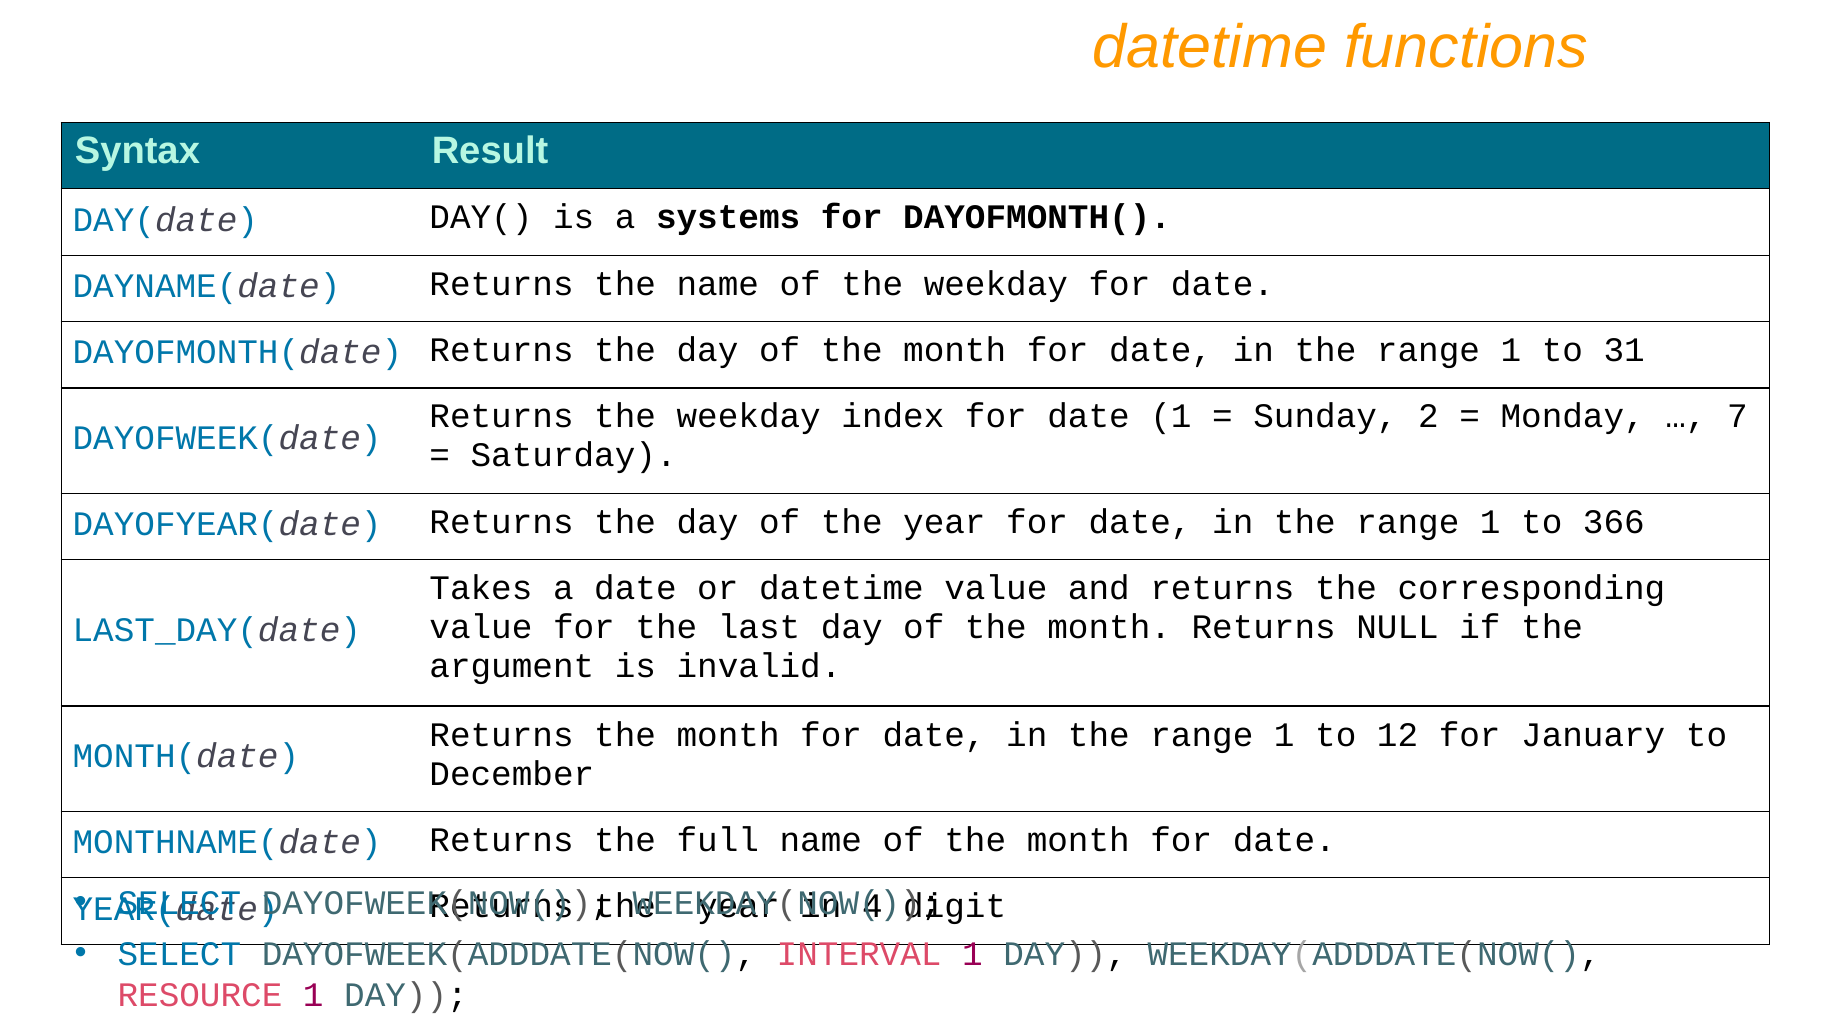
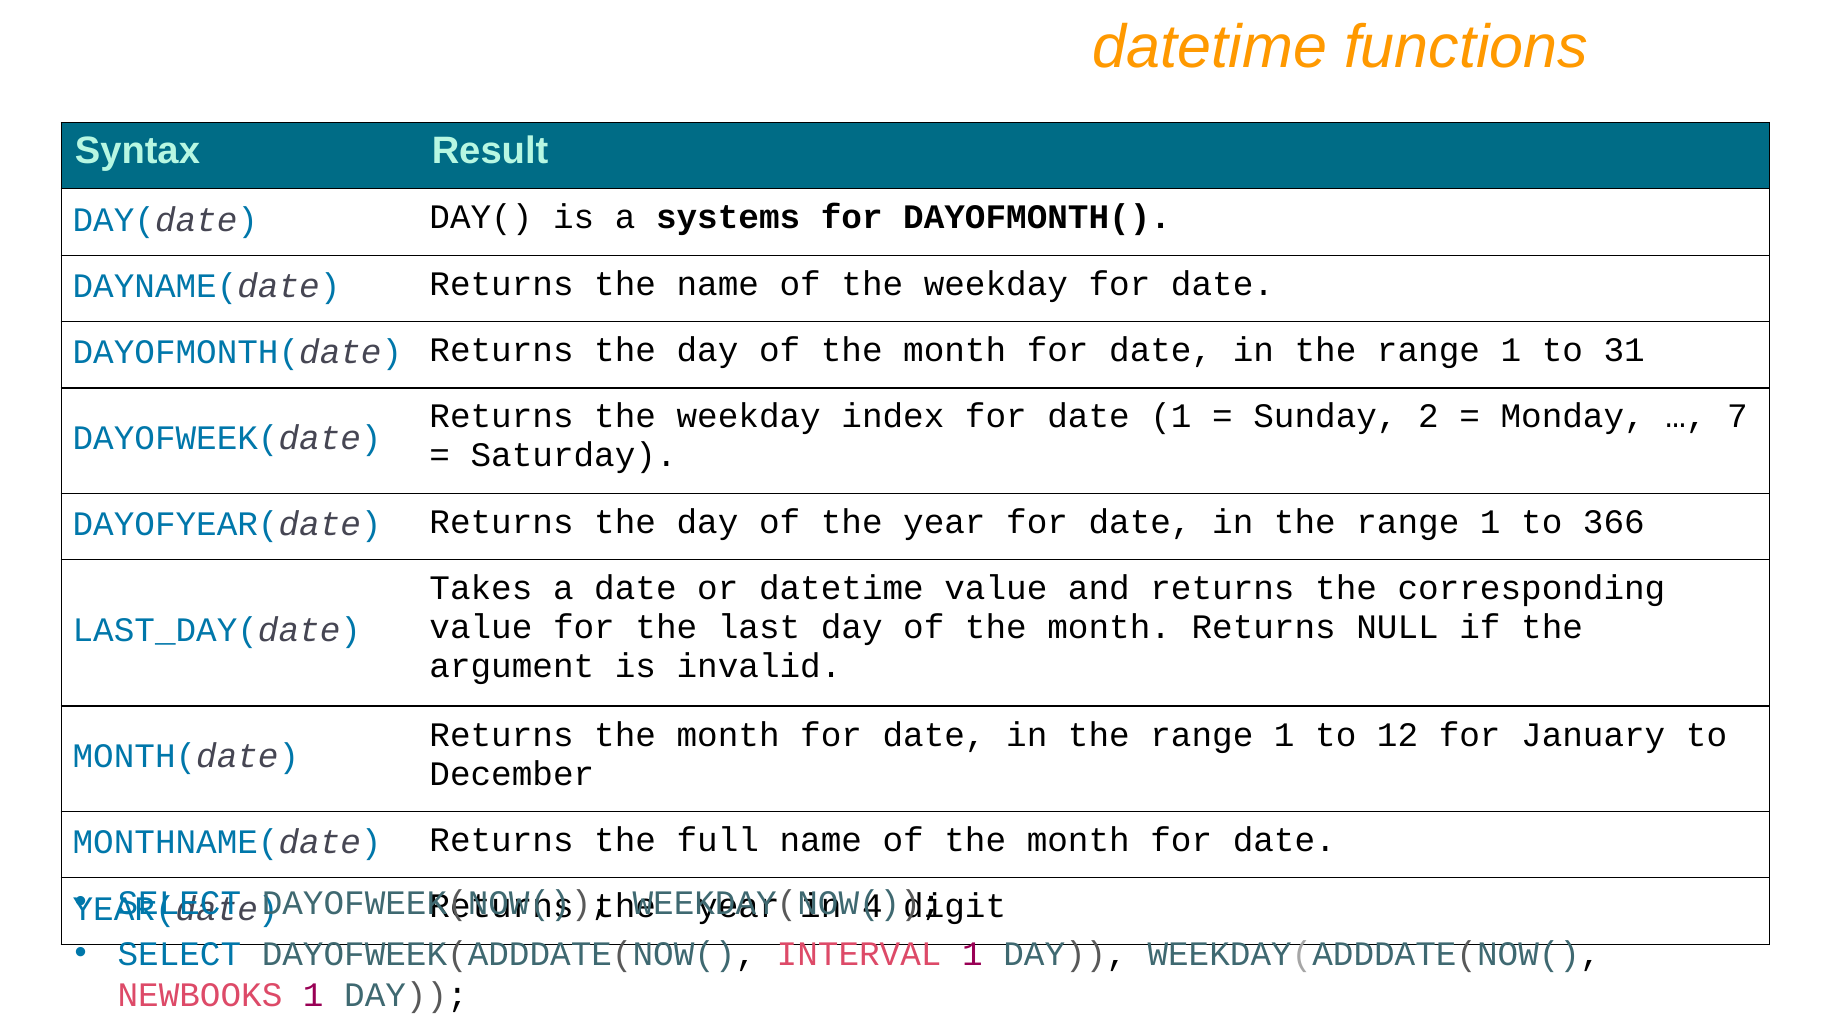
RESOURCE: RESOURCE -> NEWBOOKS
